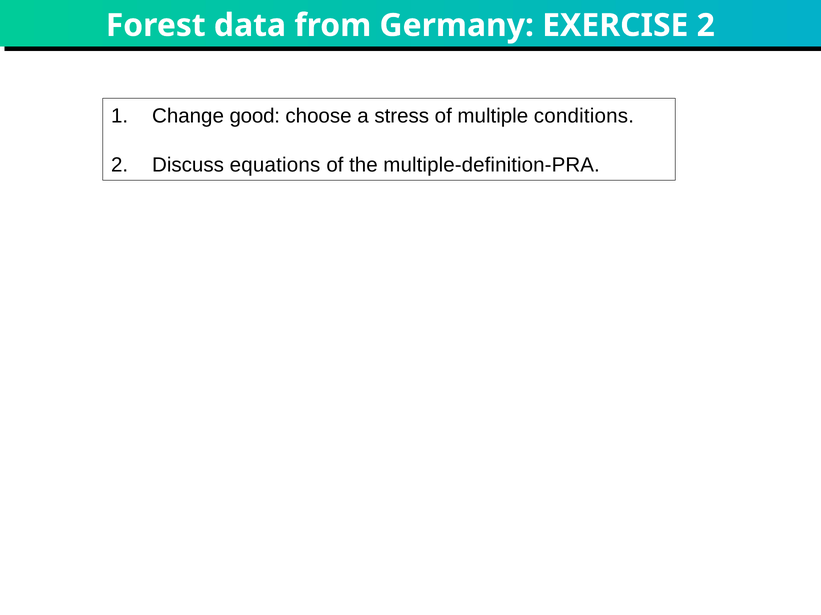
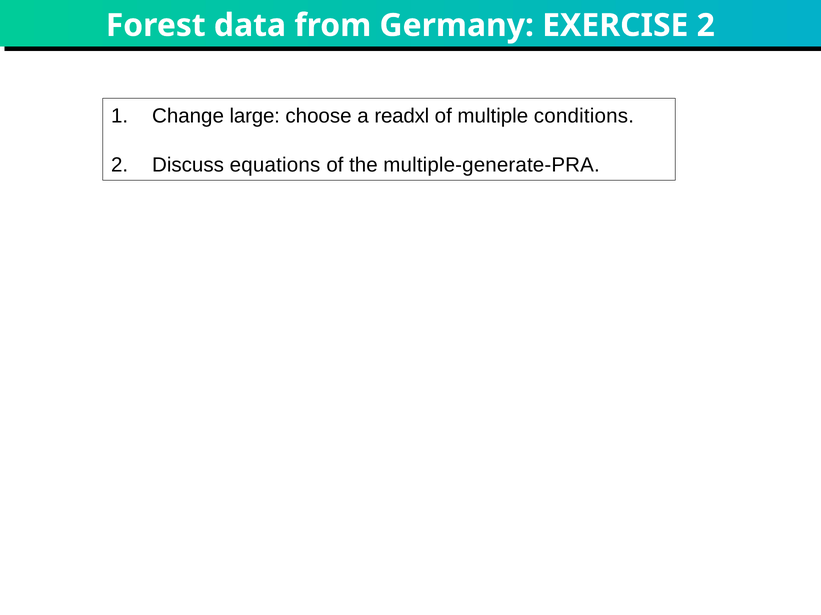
good: good -> large
stress: stress -> readxl
multiple-definition-PRA: multiple-definition-PRA -> multiple-generate-PRA
